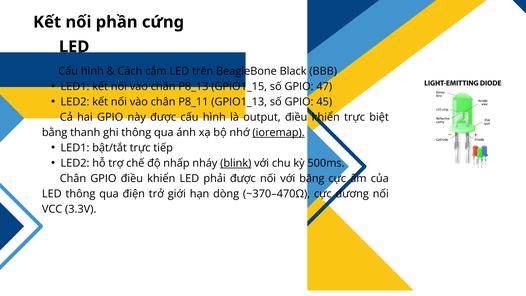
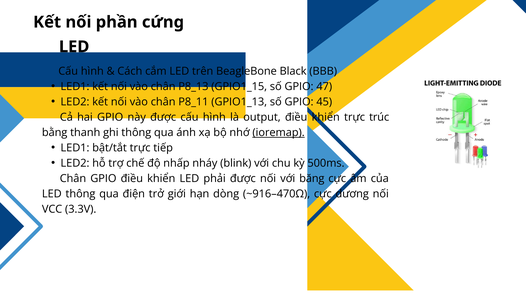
biệt: biệt -> trúc
blink underline: present -> none
~370–470Ω: ~370–470Ω -> ~916–470Ω
